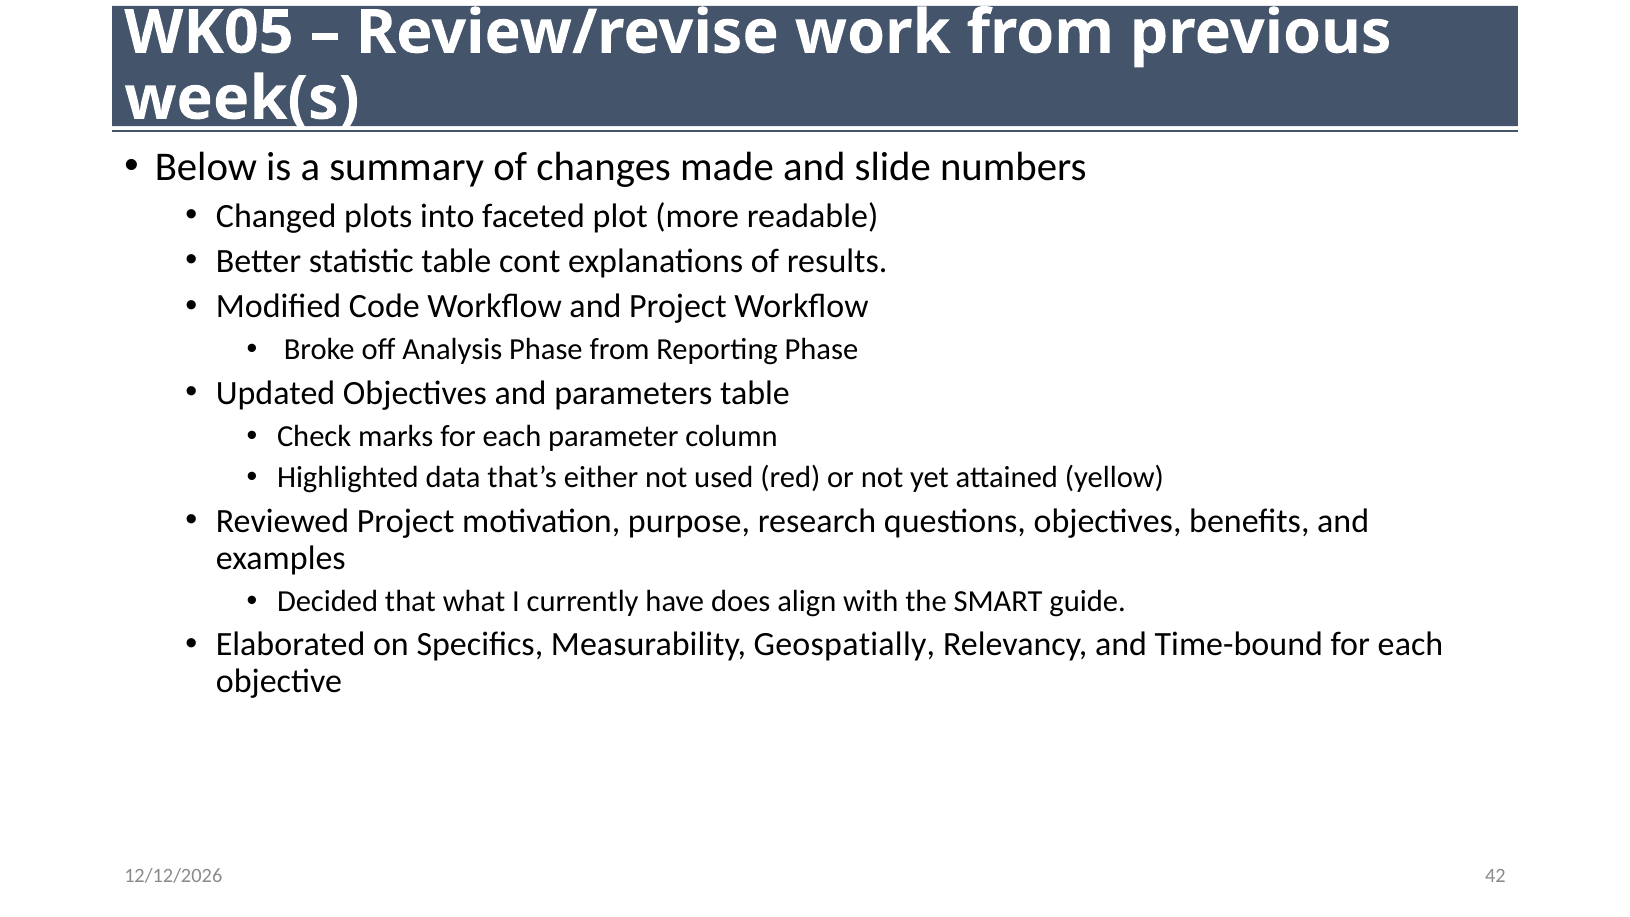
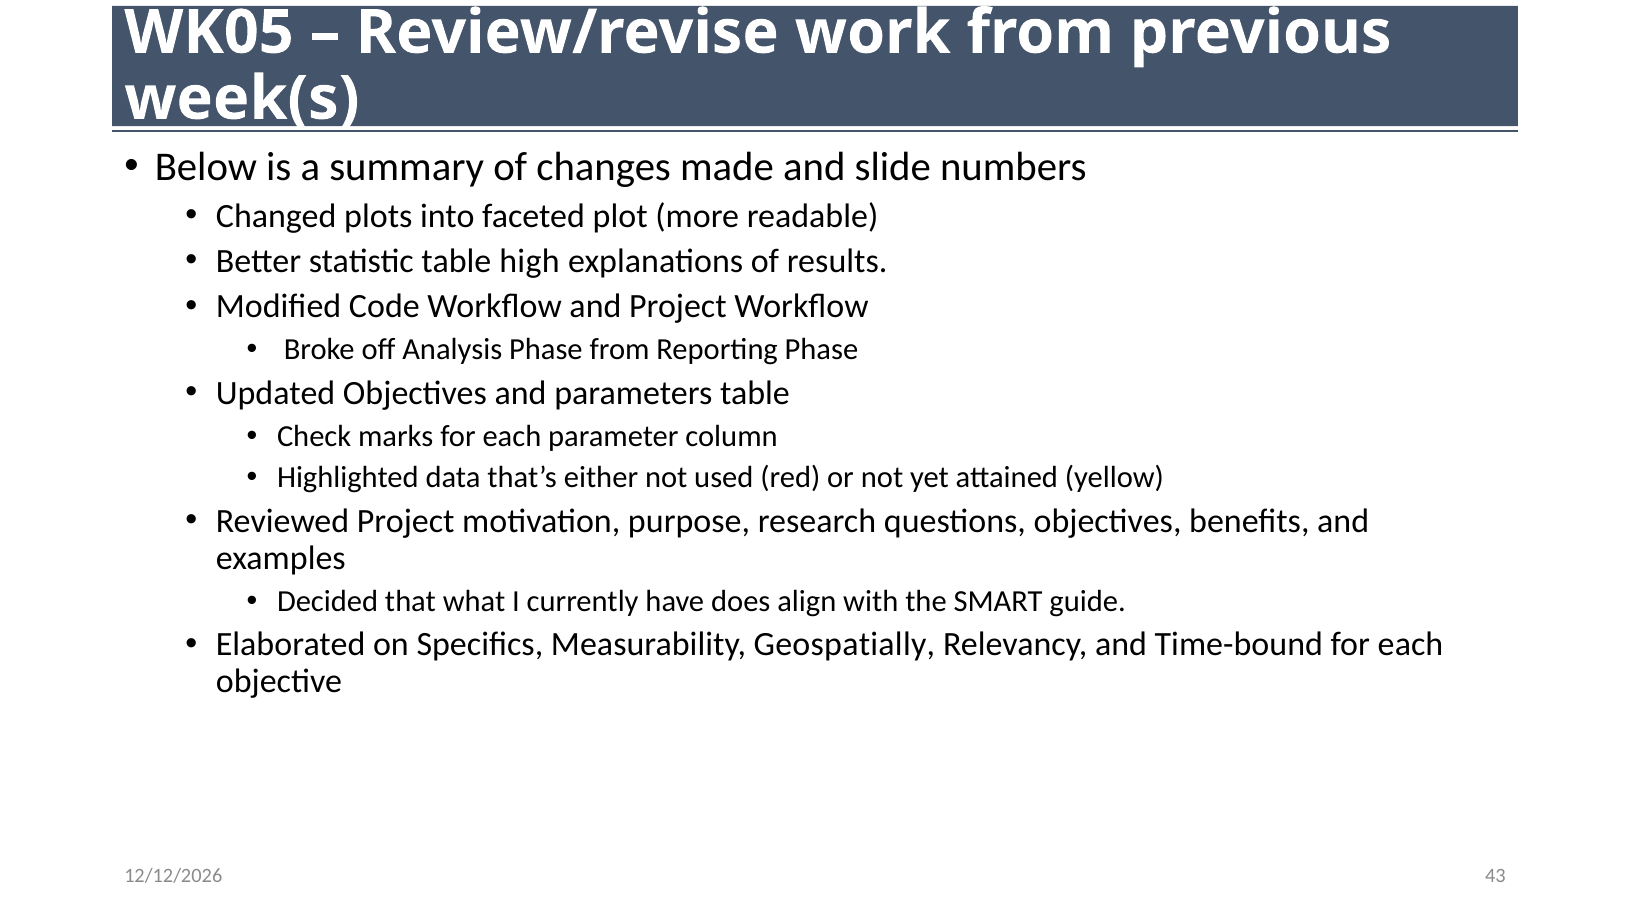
cont: cont -> high
42: 42 -> 43
